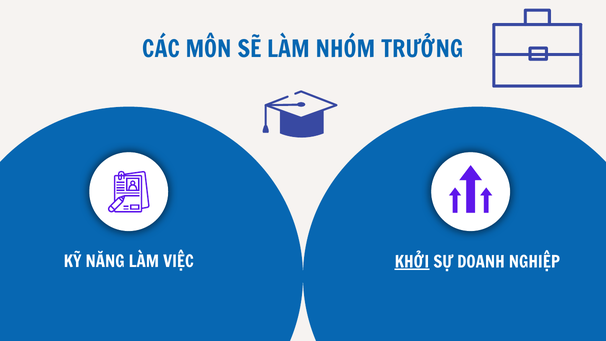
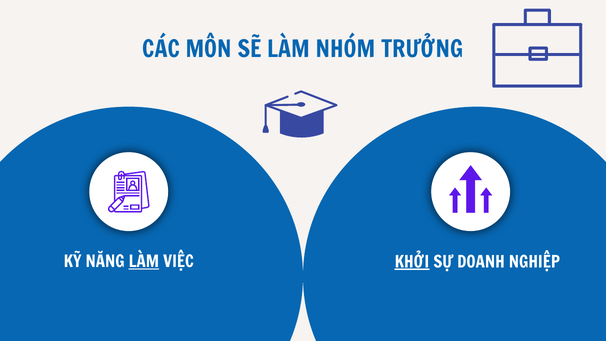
LÀM at (144, 262) underline: none -> present
